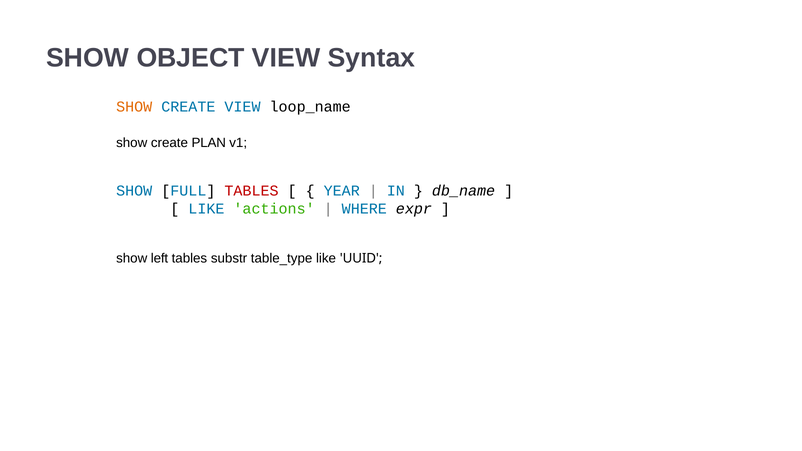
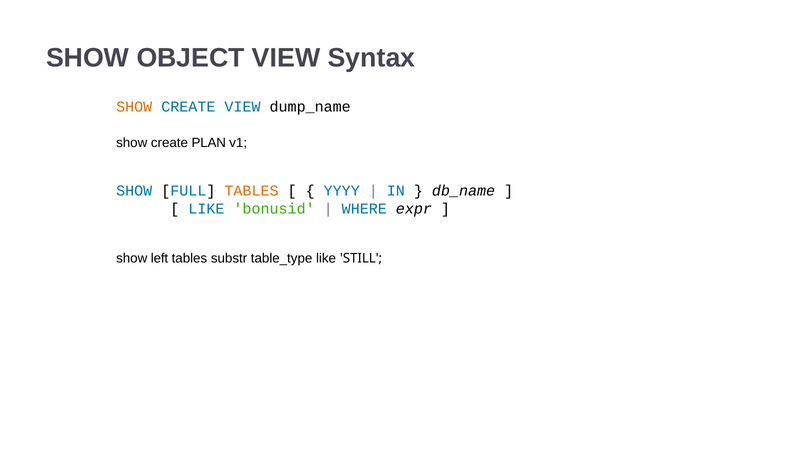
loop_name: loop_name -> dump_name
TABLES at (252, 191) colour: red -> orange
YEAR: YEAR -> YYYY
actions: actions -> bonusid
UUID: UUID -> STILL
